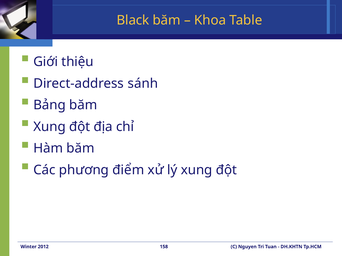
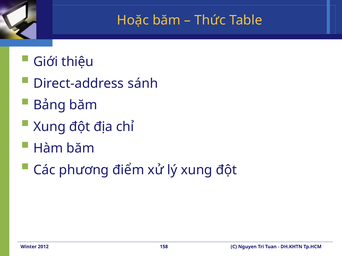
Black: Black -> Hoặc
Khoa: Khoa -> Thức
